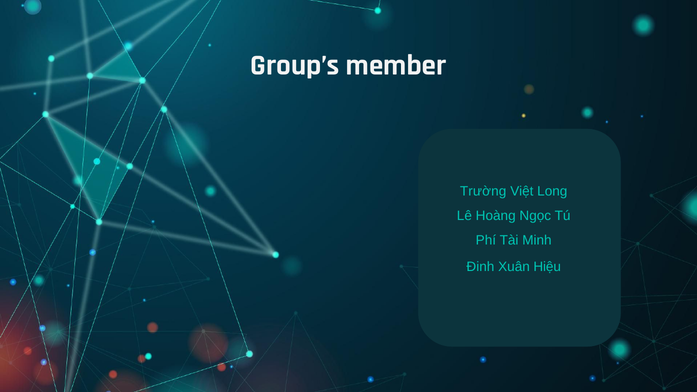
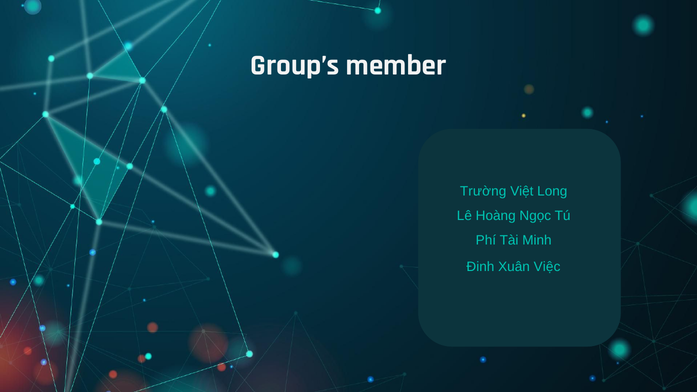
Hiệu: Hiệu -> Việc
